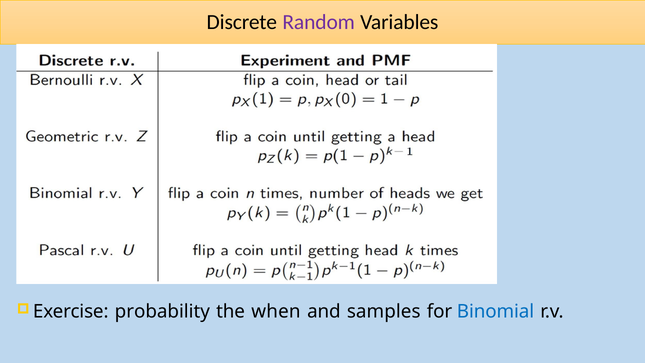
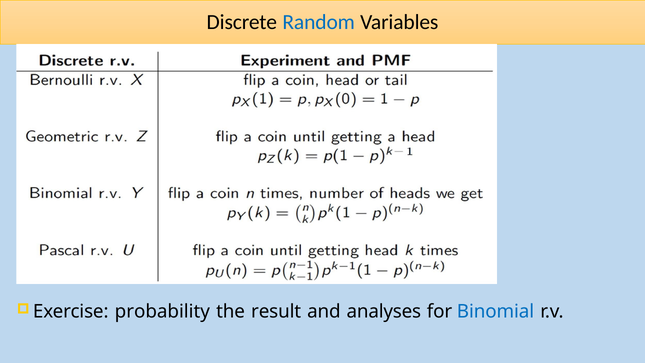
Random colour: purple -> blue
when: when -> result
samples: samples -> analyses
